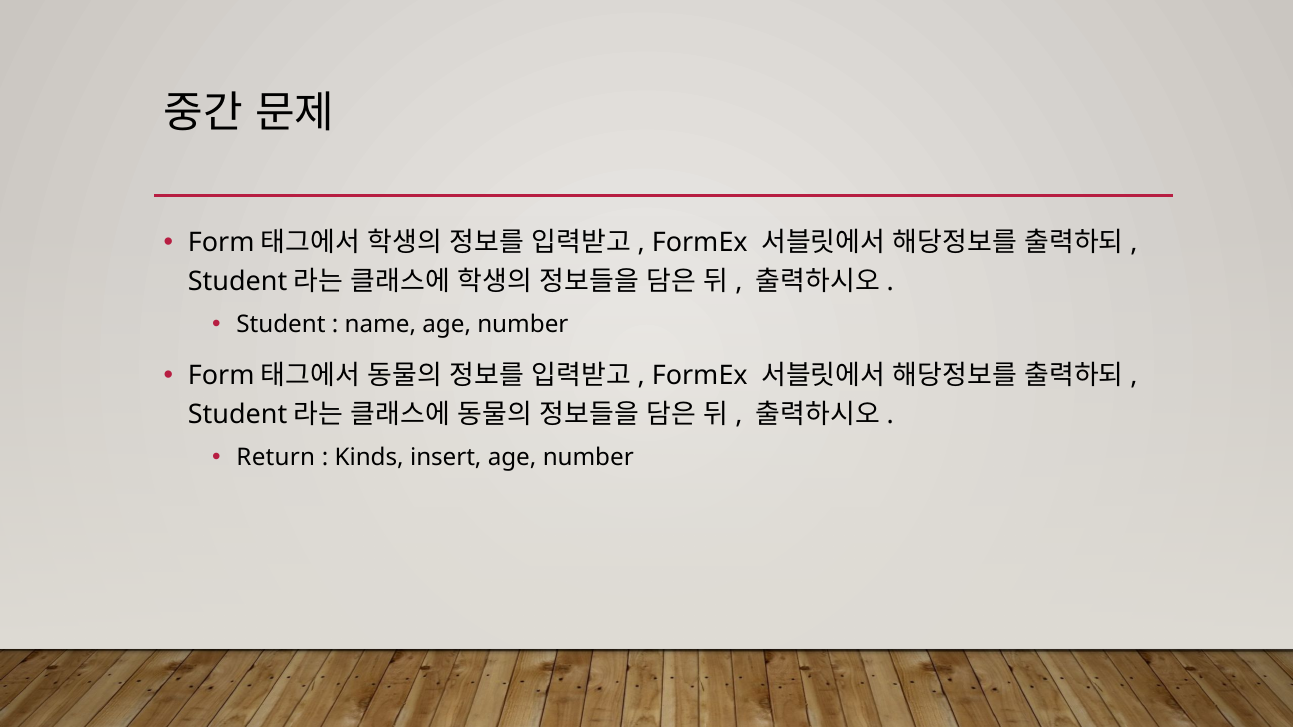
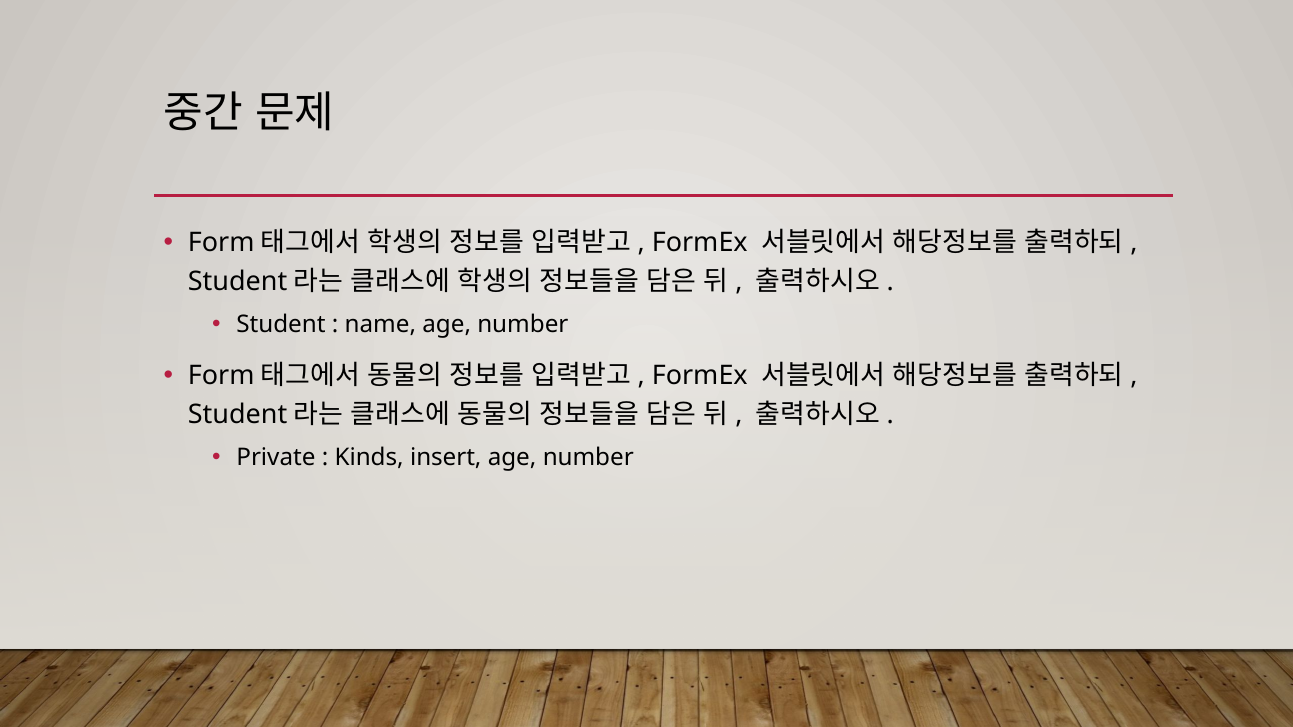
Return: Return -> Private
